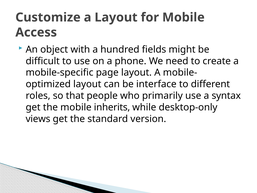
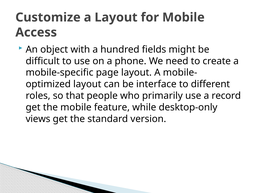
syntax: syntax -> record
inherits: inherits -> feature
